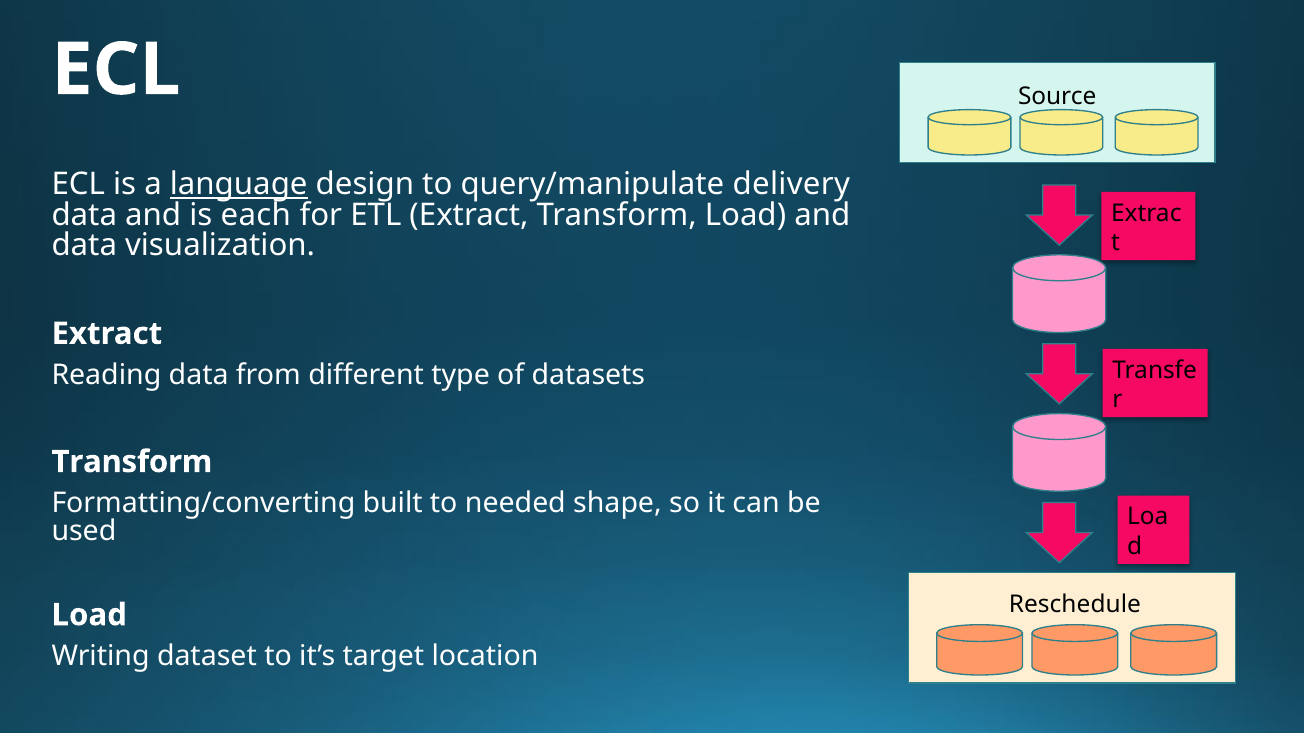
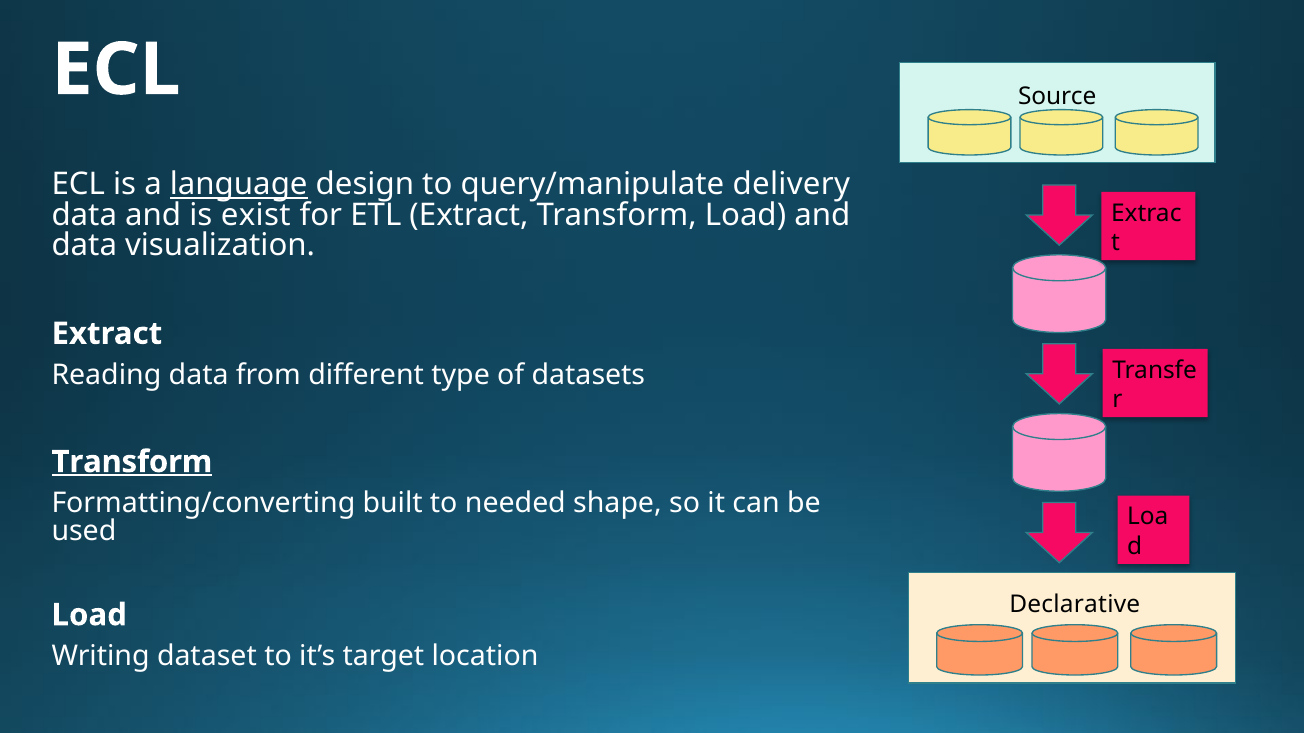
each: each -> exist
Transform at (132, 462) underline: none -> present
Reschedule: Reschedule -> Declarative
